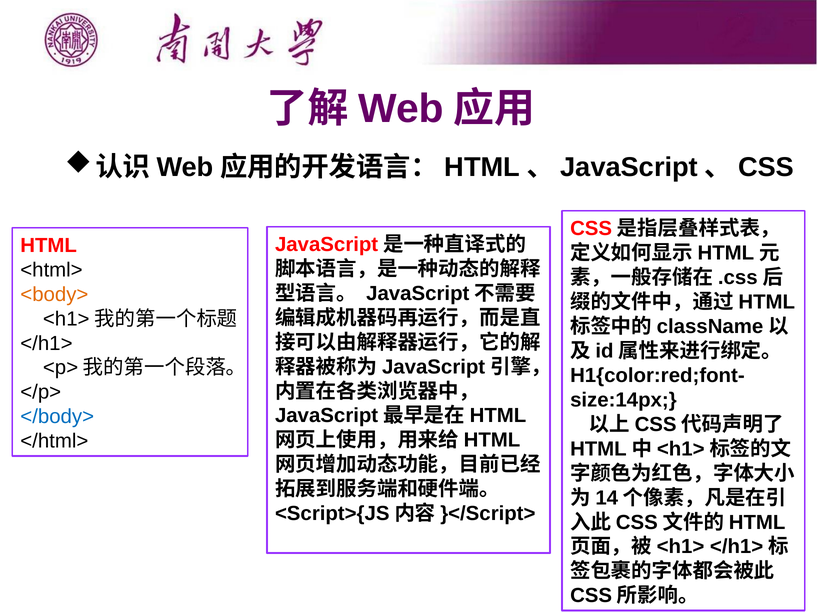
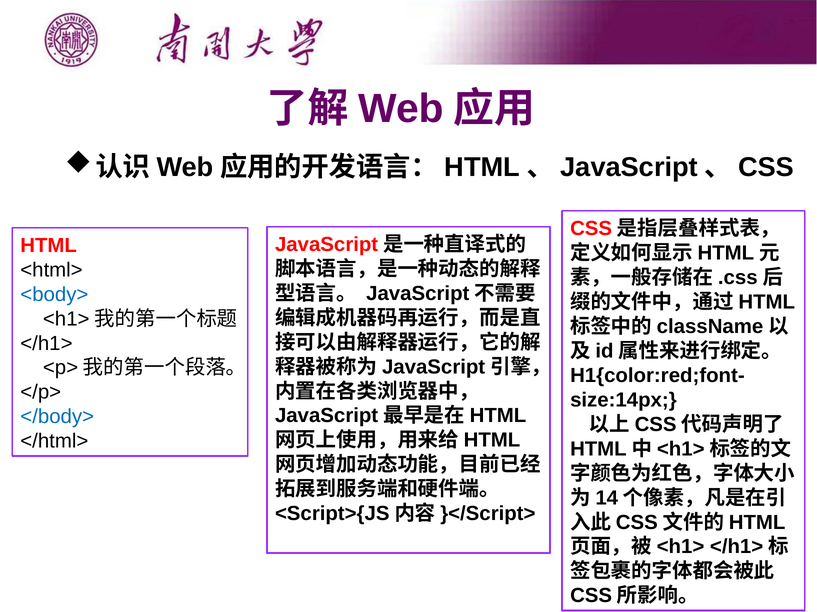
<body> colour: orange -> blue
